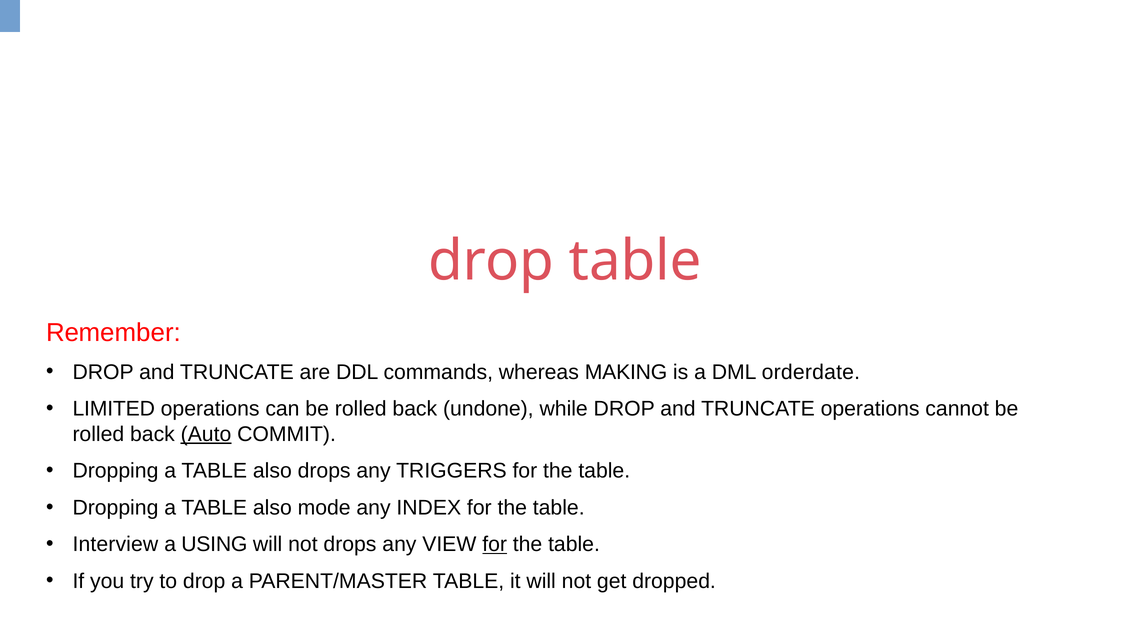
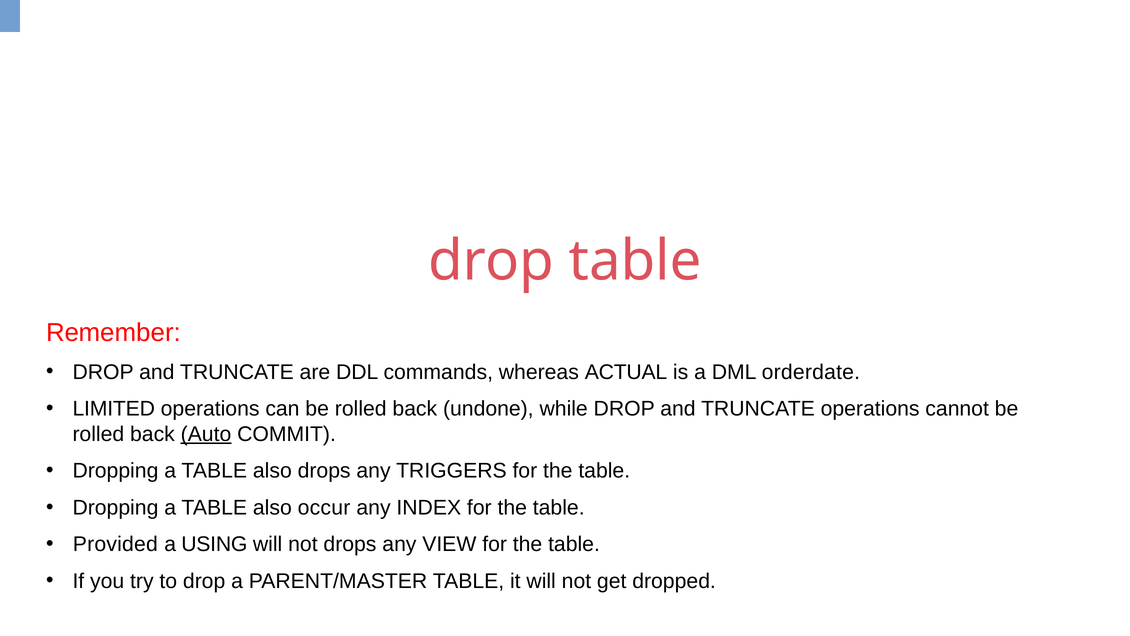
MAKING: MAKING -> ACTUAL
mode: mode -> occur
Interview: Interview -> Provided
for at (495, 544) underline: present -> none
